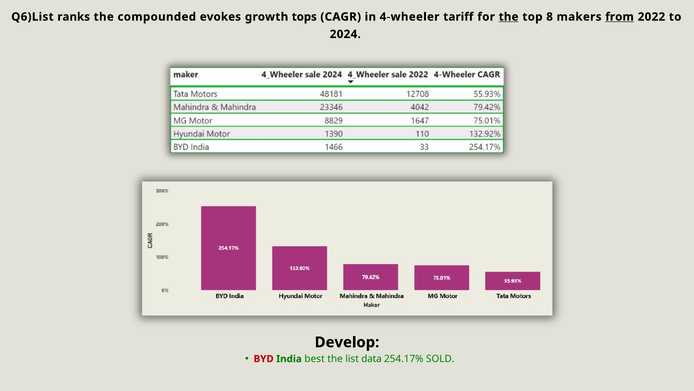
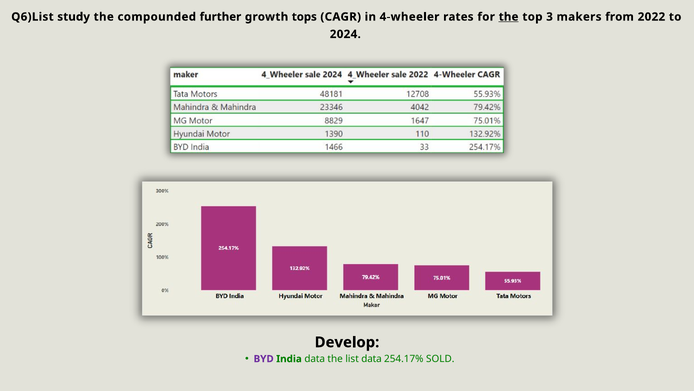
ranks: ranks -> study
evokes: evokes -> further
tariff: tariff -> rates
8: 8 -> 3
from underline: present -> none
BYD colour: red -> purple
India best: best -> data
